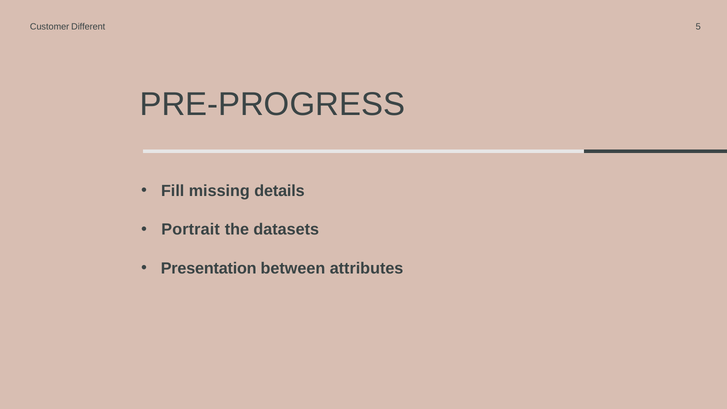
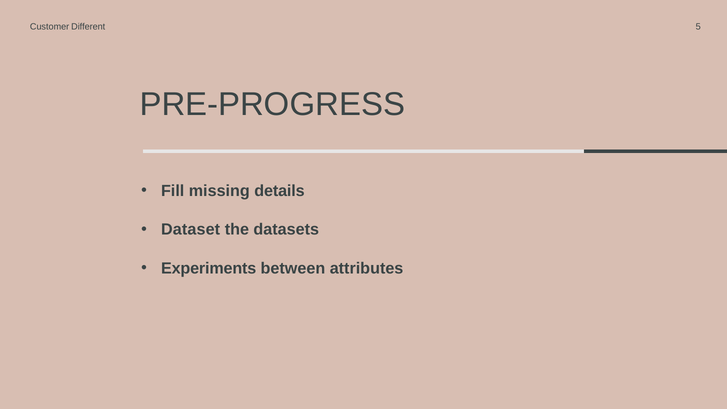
Portrait: Portrait -> Dataset
Presentation: Presentation -> Experiments
